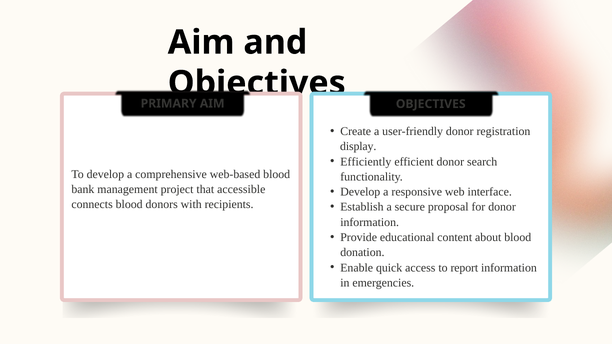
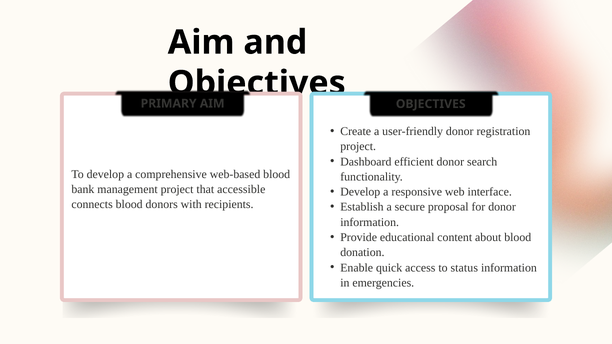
display at (358, 147): display -> project
Efficiently: Efficiently -> Dashboard
report: report -> status
